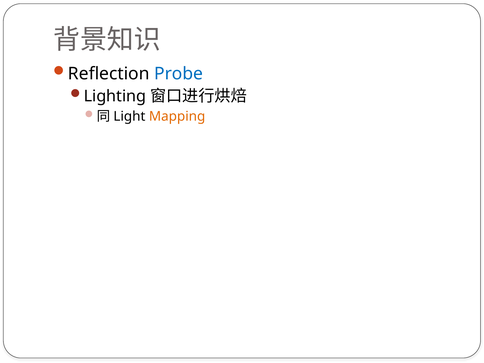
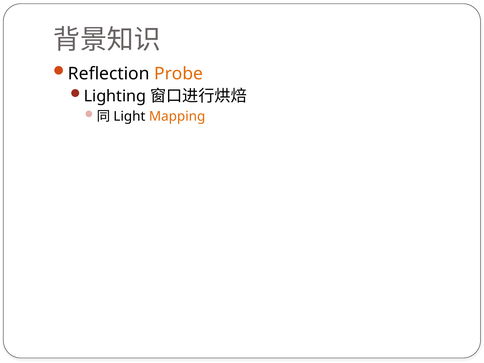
Probe colour: blue -> orange
